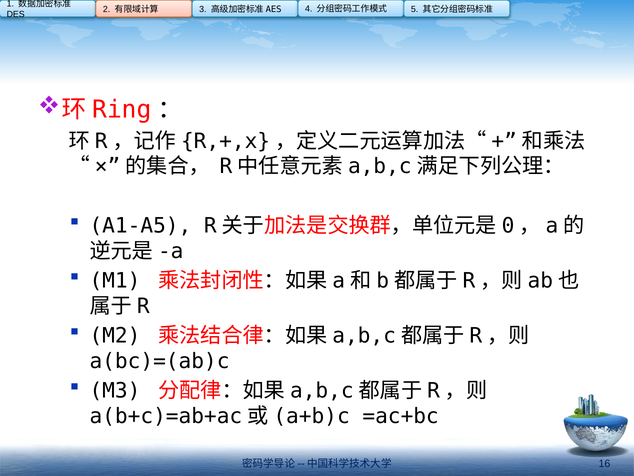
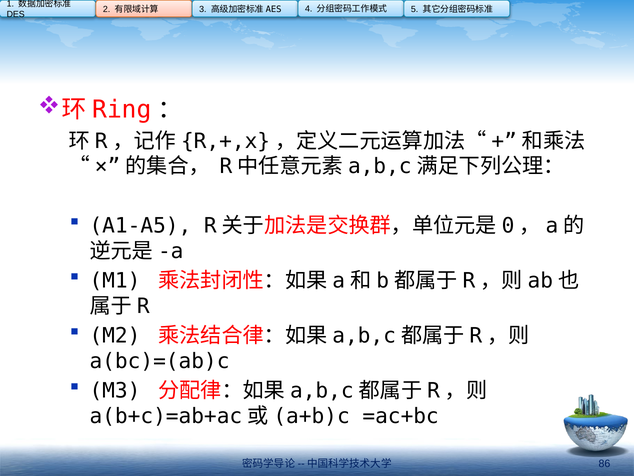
16: 16 -> 86
